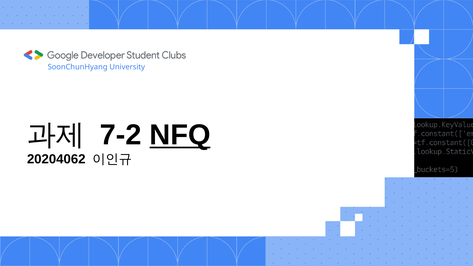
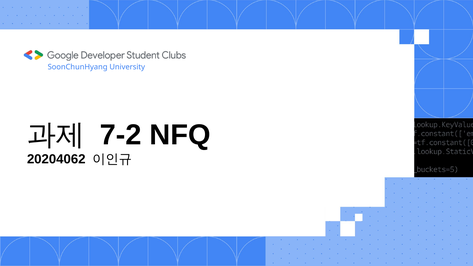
NFQ underline: present -> none
